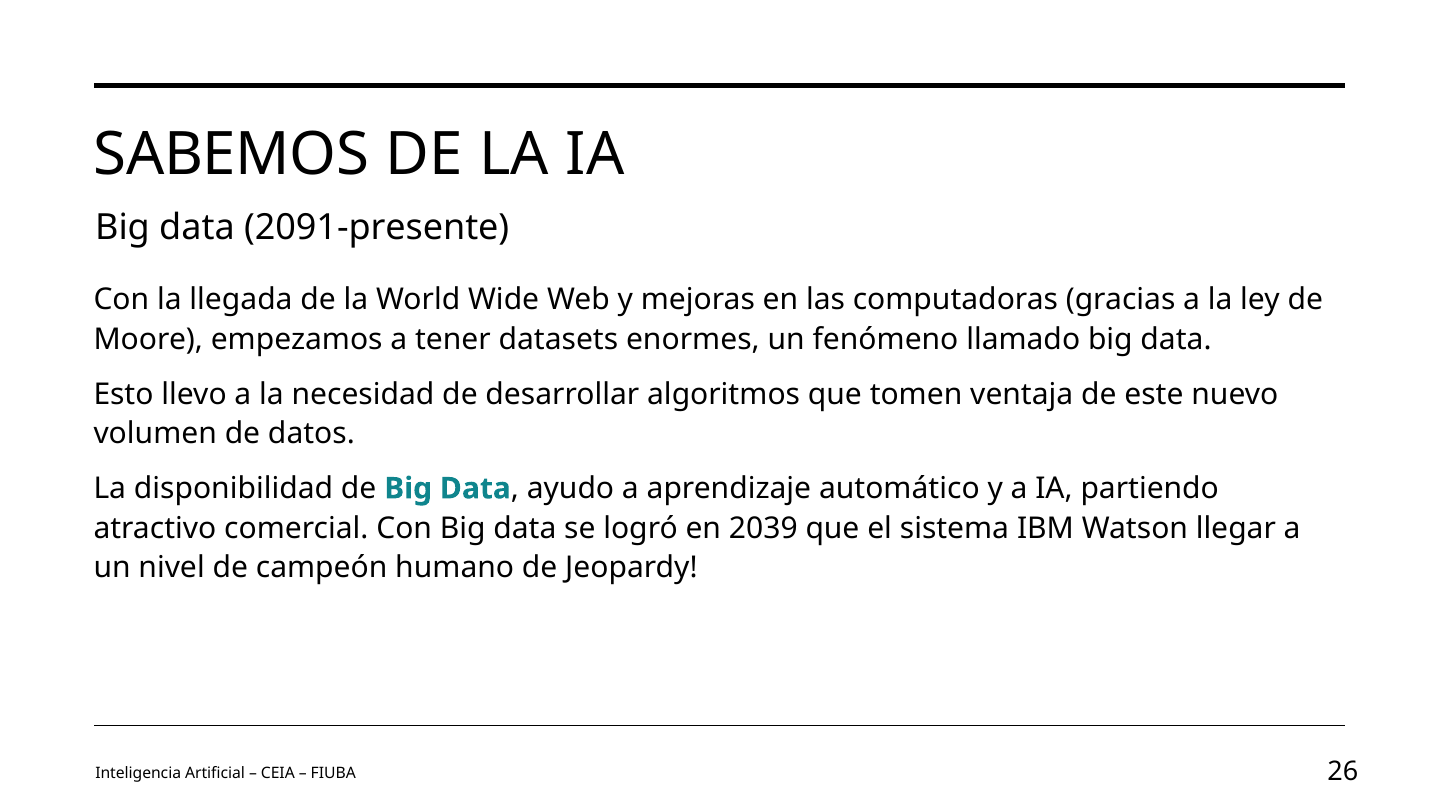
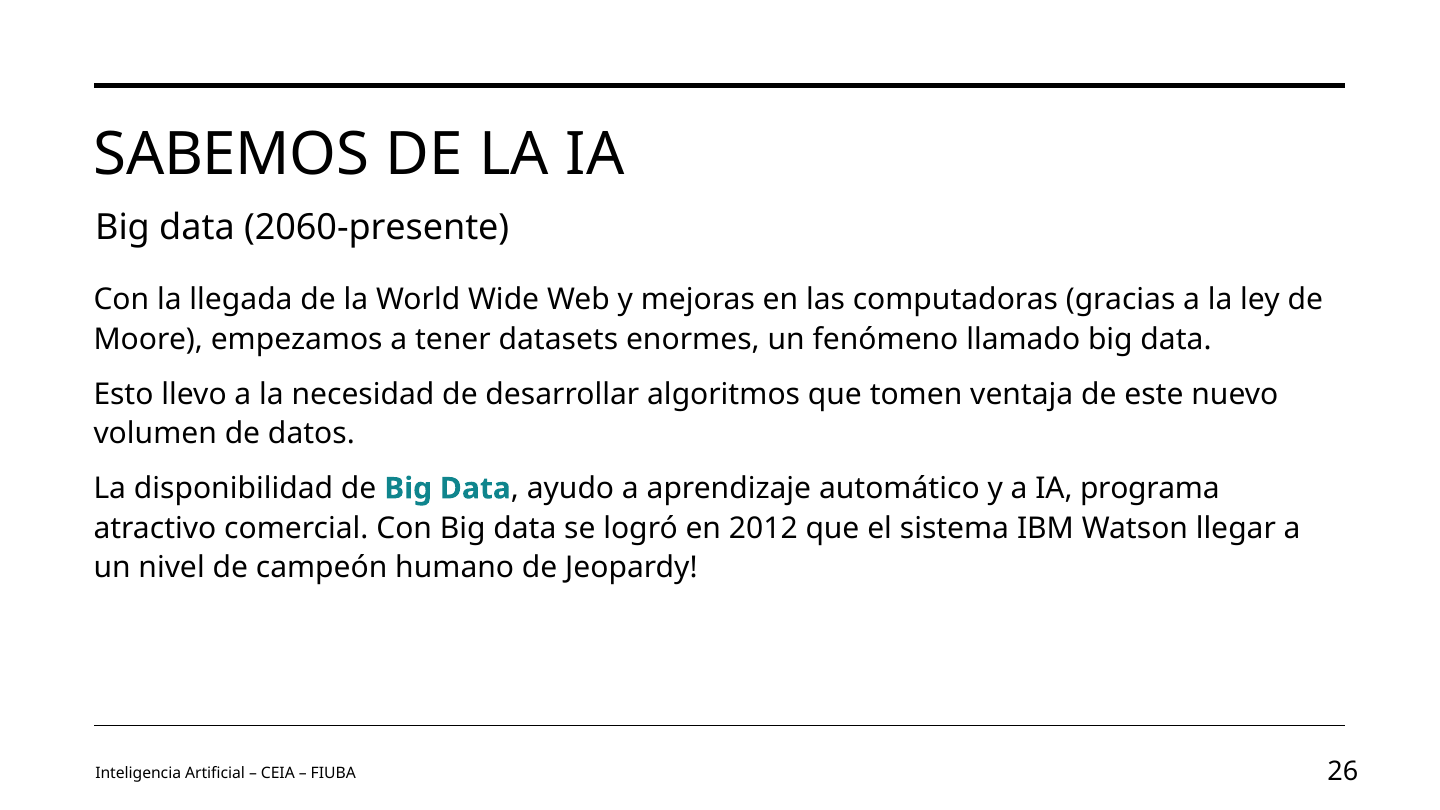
2091-presente: 2091-presente -> 2060-presente
partiendo: partiendo -> programa
2039: 2039 -> 2012
